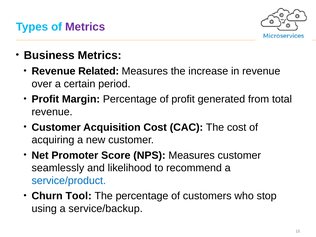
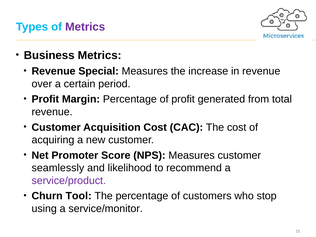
Related: Related -> Special
service/product colour: blue -> purple
service/backup: service/backup -> service/monitor
